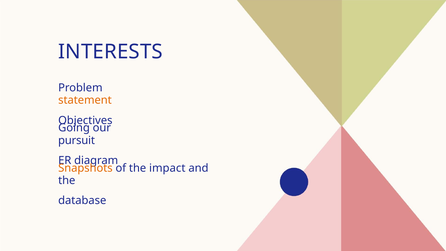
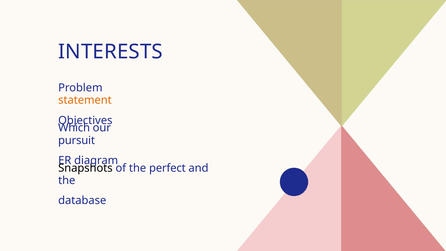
Going: Going -> Which
Snapshots colour: orange -> black
impact: impact -> perfect
